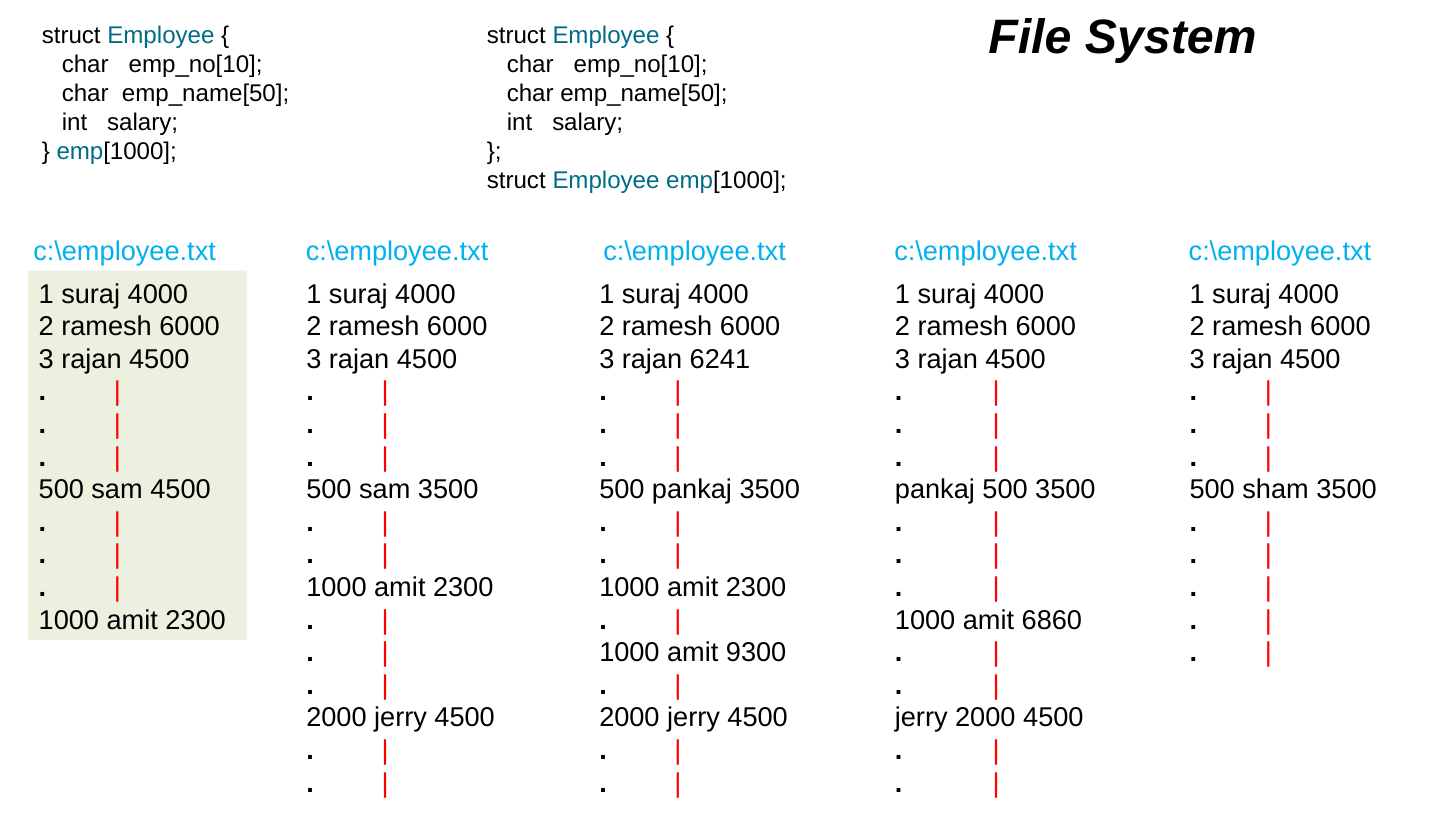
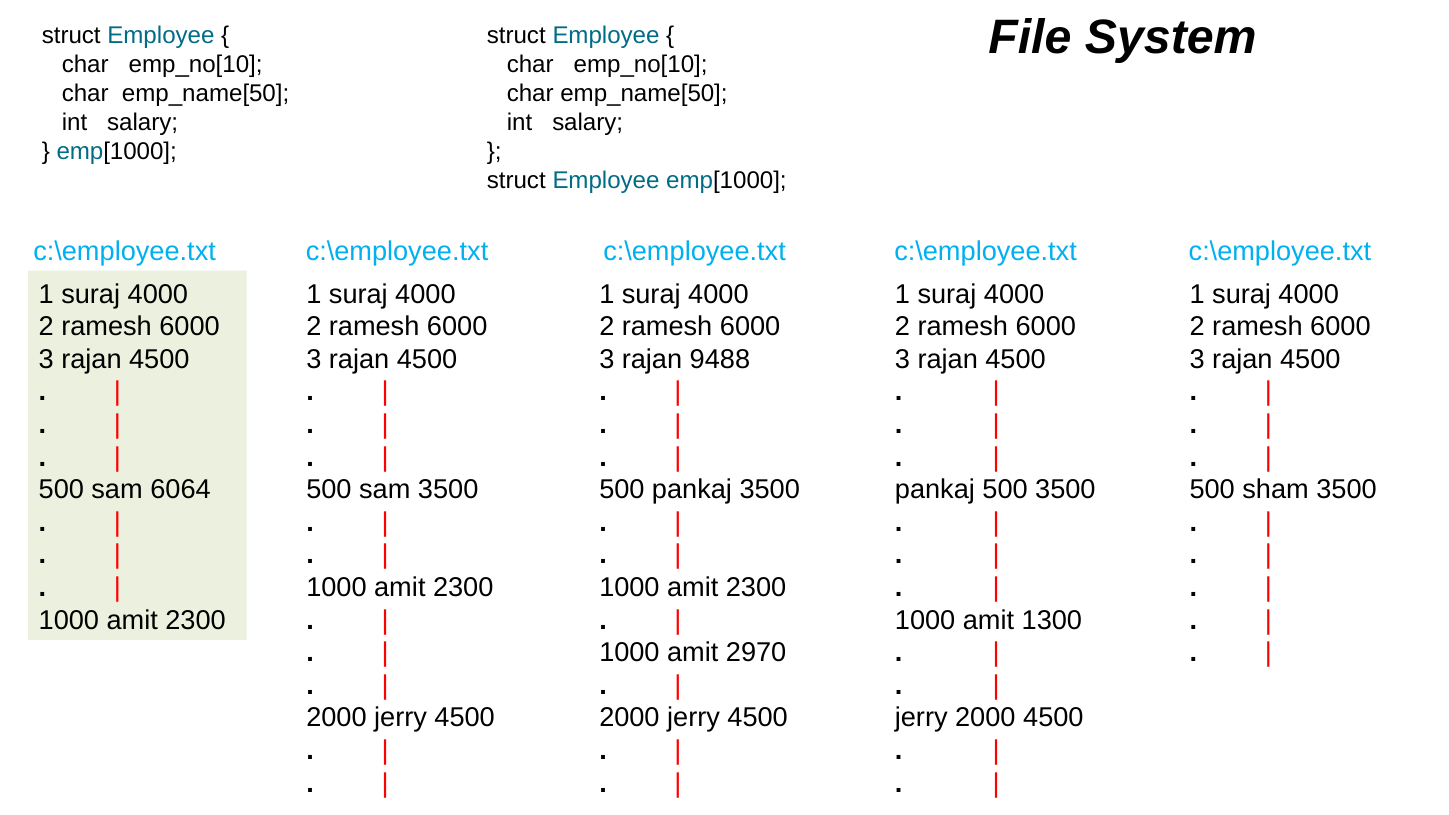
6241: 6241 -> 9488
sam 4500: 4500 -> 6064
6860: 6860 -> 1300
9300: 9300 -> 2970
